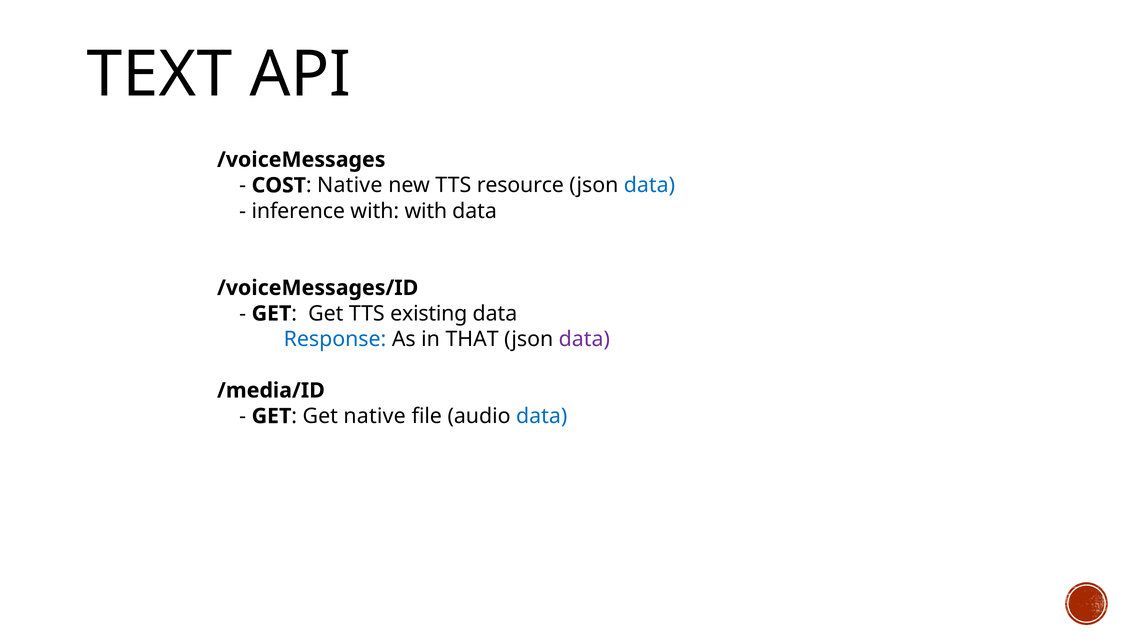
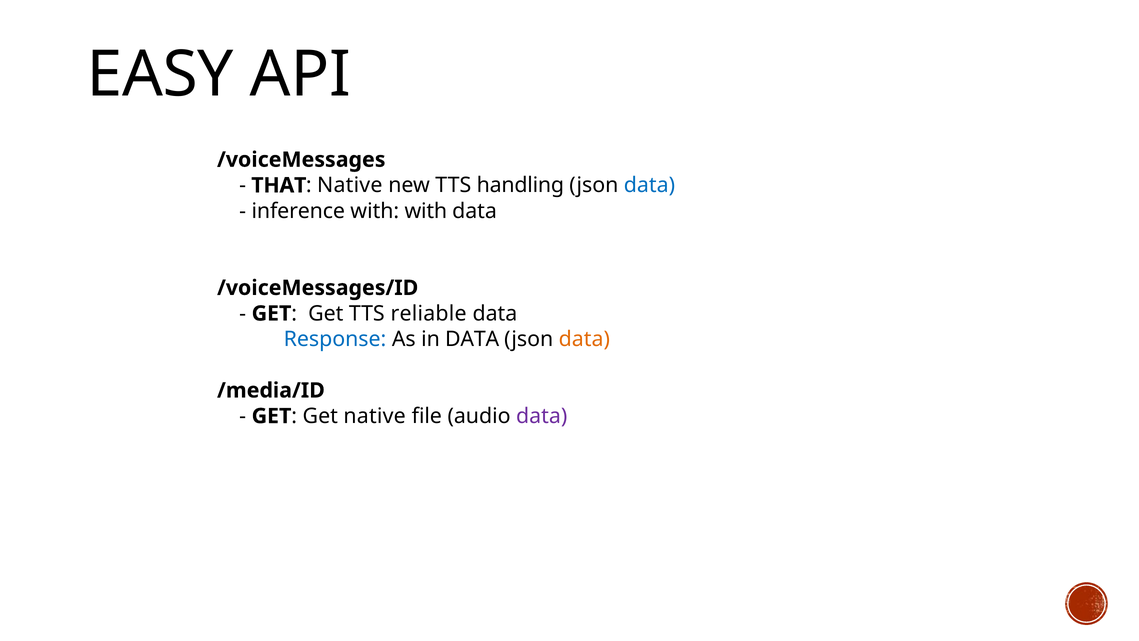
TEXT: TEXT -> EASY
COST: COST -> THAT
resource: resource -> handling
existing: existing -> reliable
in THAT: THAT -> DATA
data at (584, 339) colour: purple -> orange
data at (542, 416) colour: blue -> purple
